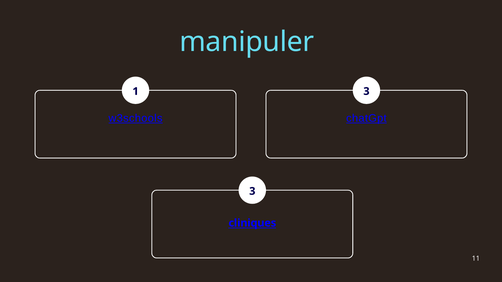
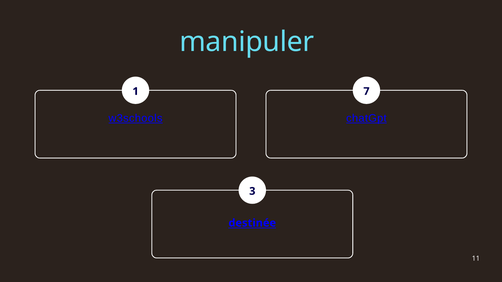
1 3: 3 -> 7
cliniques: cliniques -> destinée
